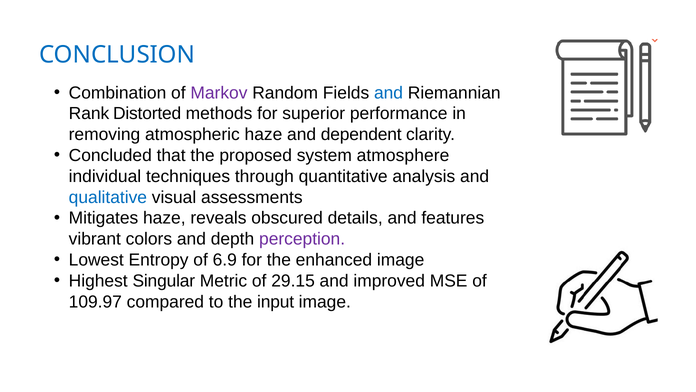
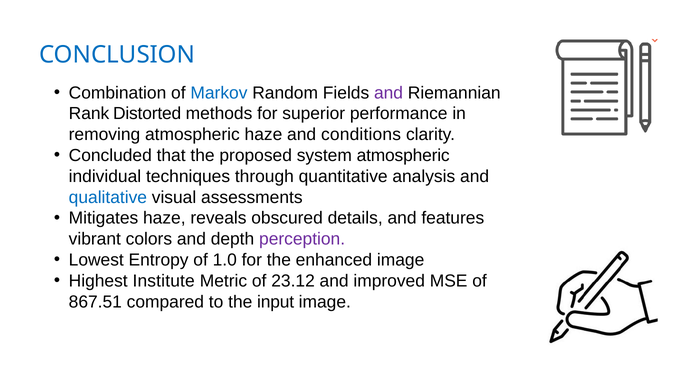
Markov colour: purple -> blue
and at (389, 93) colour: blue -> purple
dependent: dependent -> conditions
system atmosphere: atmosphere -> atmospheric
6.9: 6.9 -> 1.0
Singular: Singular -> Institute
29.15: 29.15 -> 23.12
109.97: 109.97 -> 867.51
